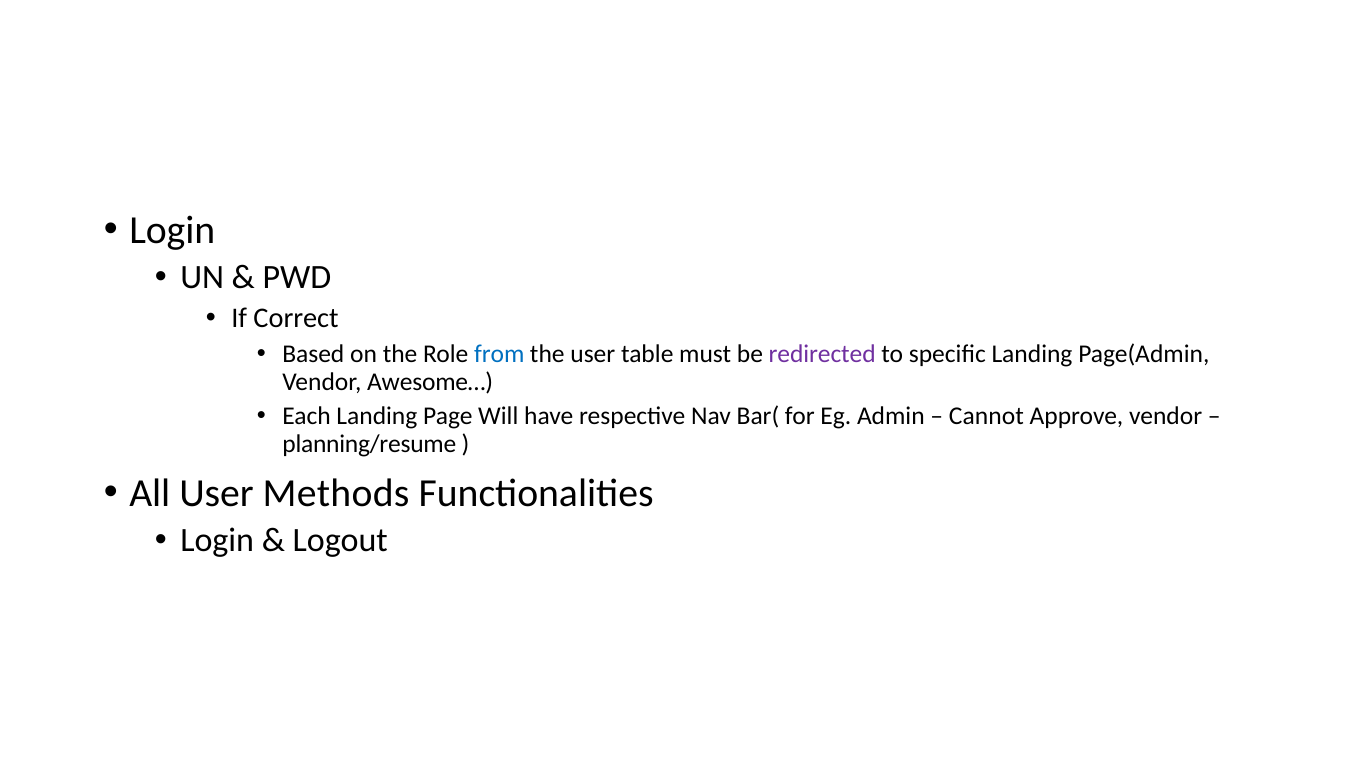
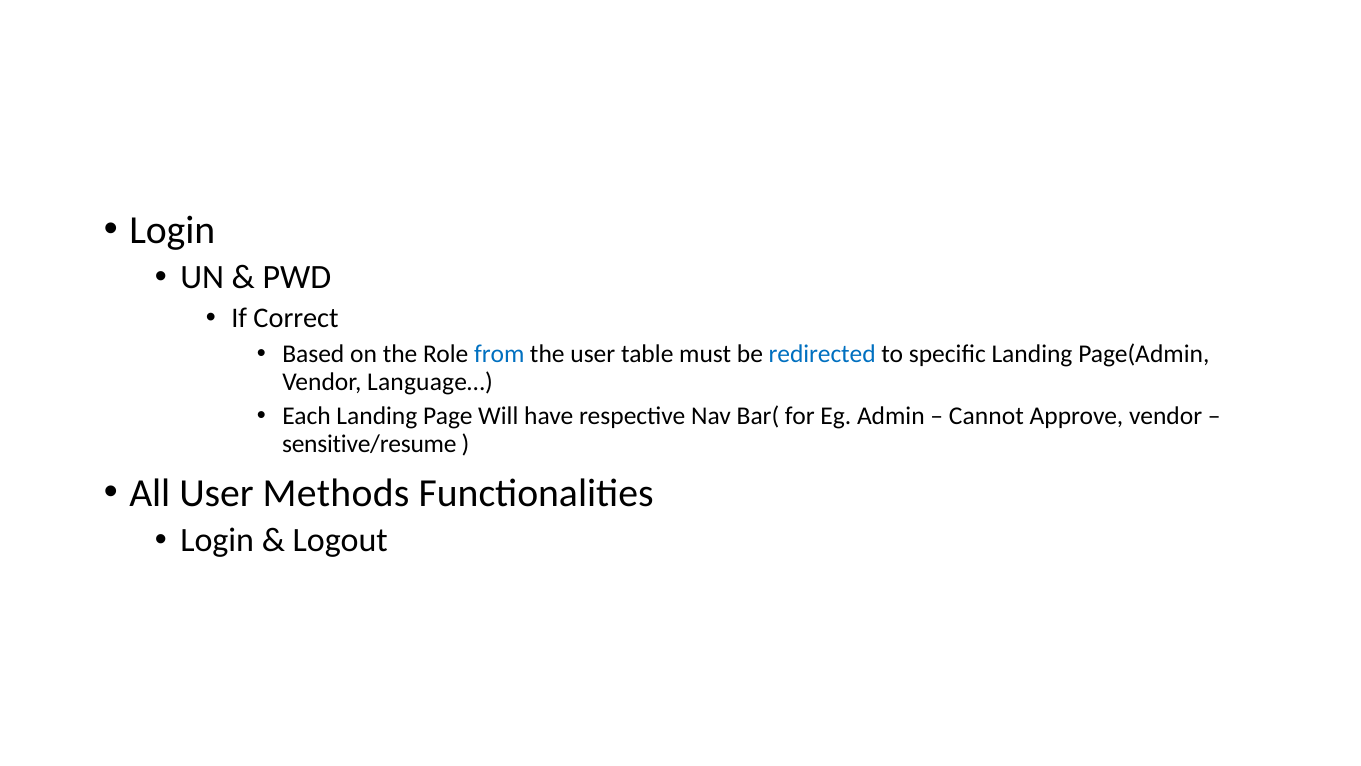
redirected colour: purple -> blue
Awesome…: Awesome… -> Language…
planning/resume: planning/resume -> sensitive/resume
